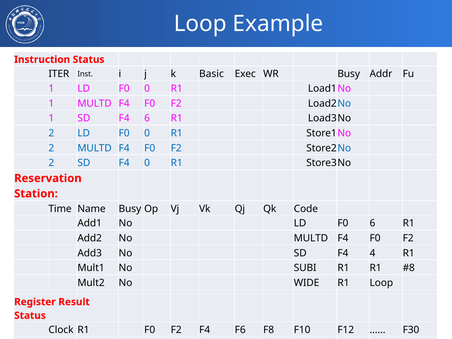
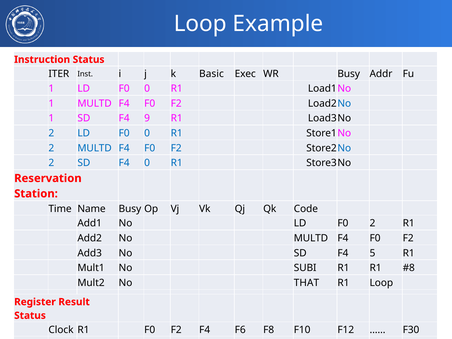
F4 6: 6 -> 9
F0 6: 6 -> 2
4: 4 -> 5
WIDE: WIDE -> THAT
